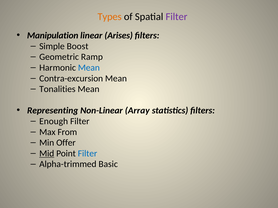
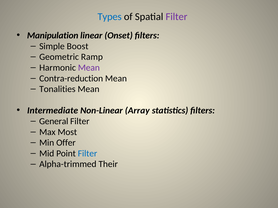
Types colour: orange -> blue
Arises: Arises -> Onset
Mean at (89, 68) colour: blue -> purple
Contra-excursion: Contra-excursion -> Contra-reduction
Representing: Representing -> Intermediate
Enough: Enough -> General
From: From -> Most
Mid underline: present -> none
Basic: Basic -> Their
